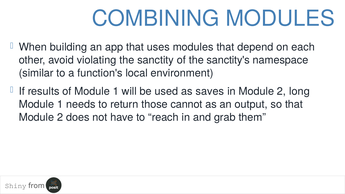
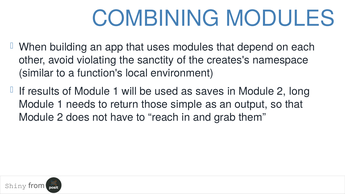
sanctity's: sanctity's -> creates's
cannot: cannot -> simple
